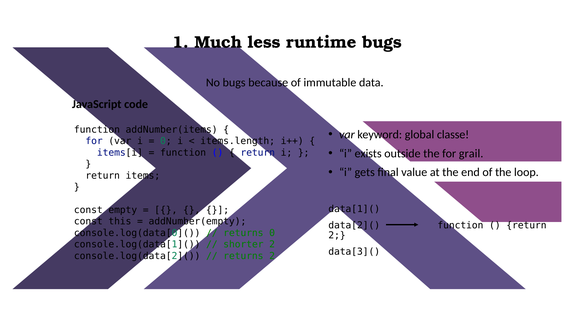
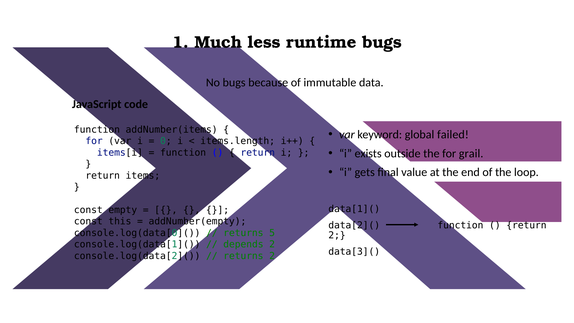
classe: classe -> failed
returns 0: 0 -> 5
shorter: shorter -> depends
